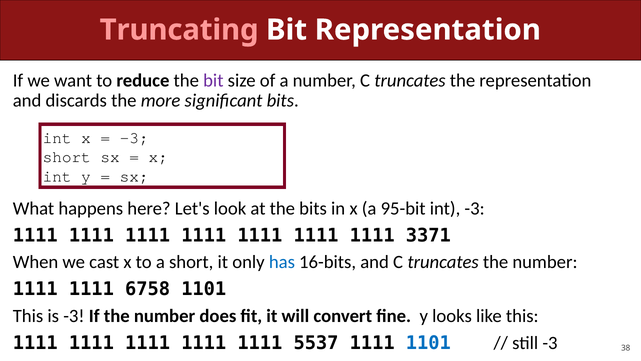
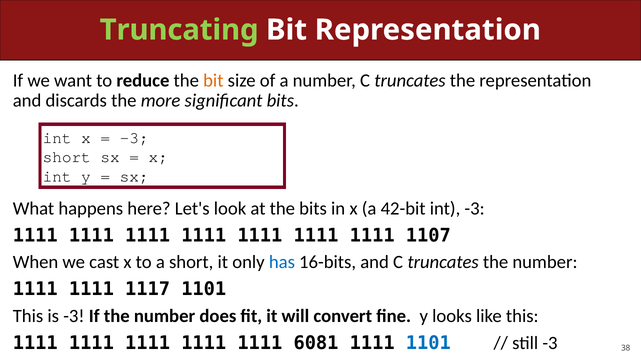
Truncating colour: pink -> light green
bit at (213, 80) colour: purple -> orange
95-bit: 95-bit -> 42-bit
3371: 3371 -> 1107
6758: 6758 -> 1117
5537: 5537 -> 6081
